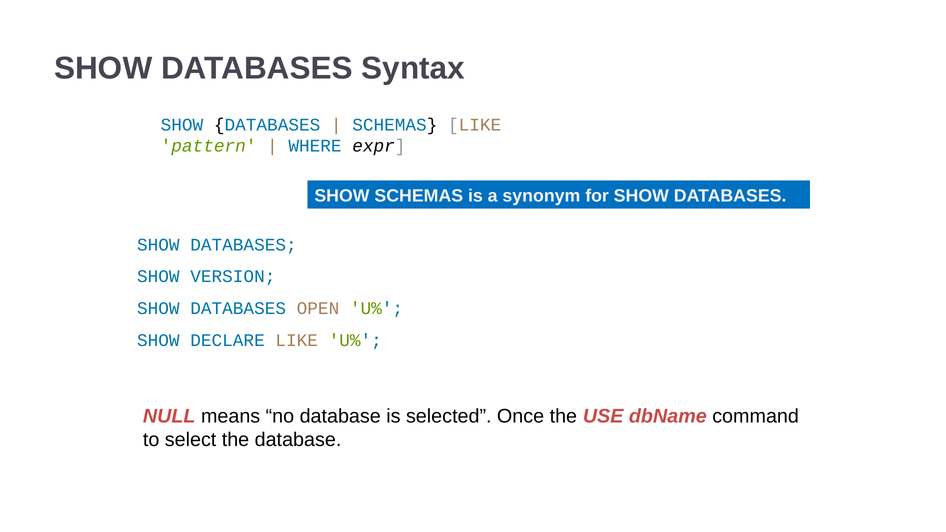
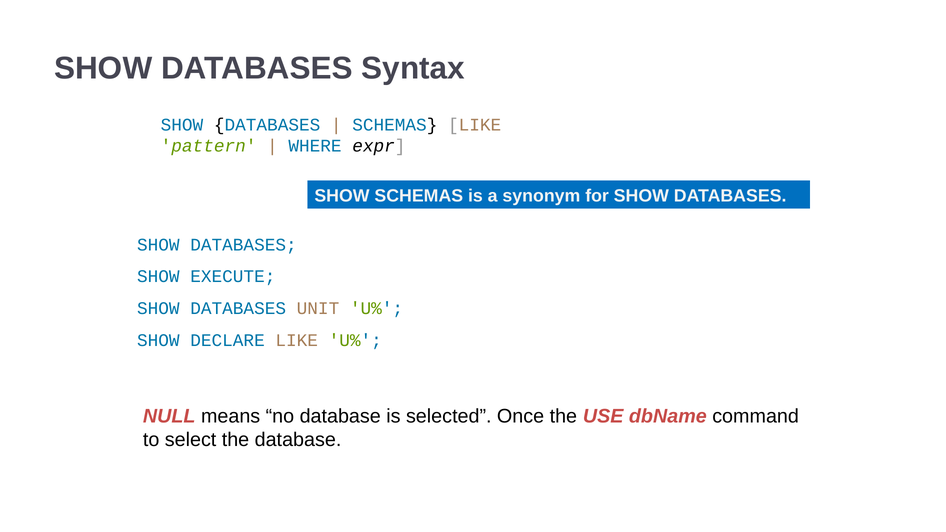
VERSION: VERSION -> EXECUTE
OPEN: OPEN -> UNIT
